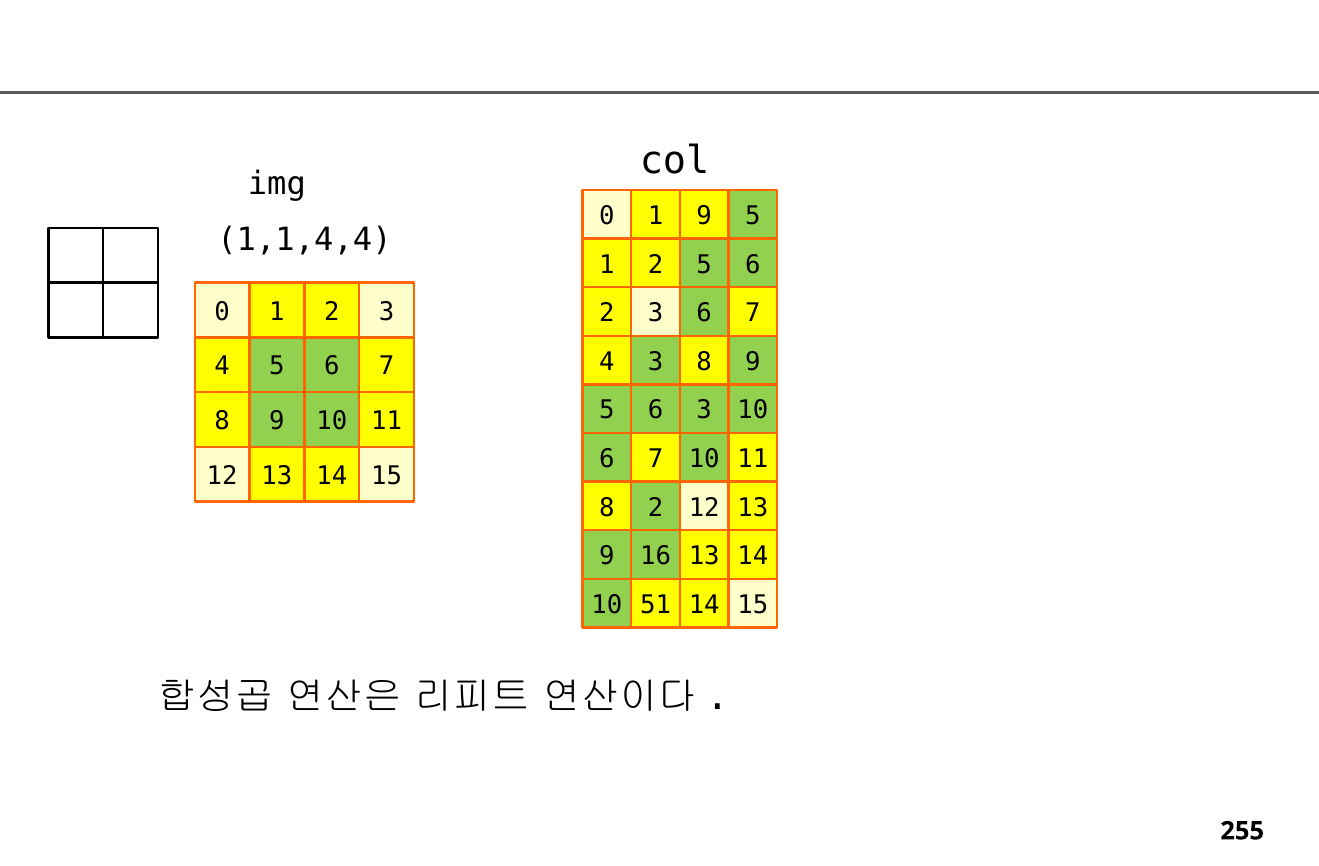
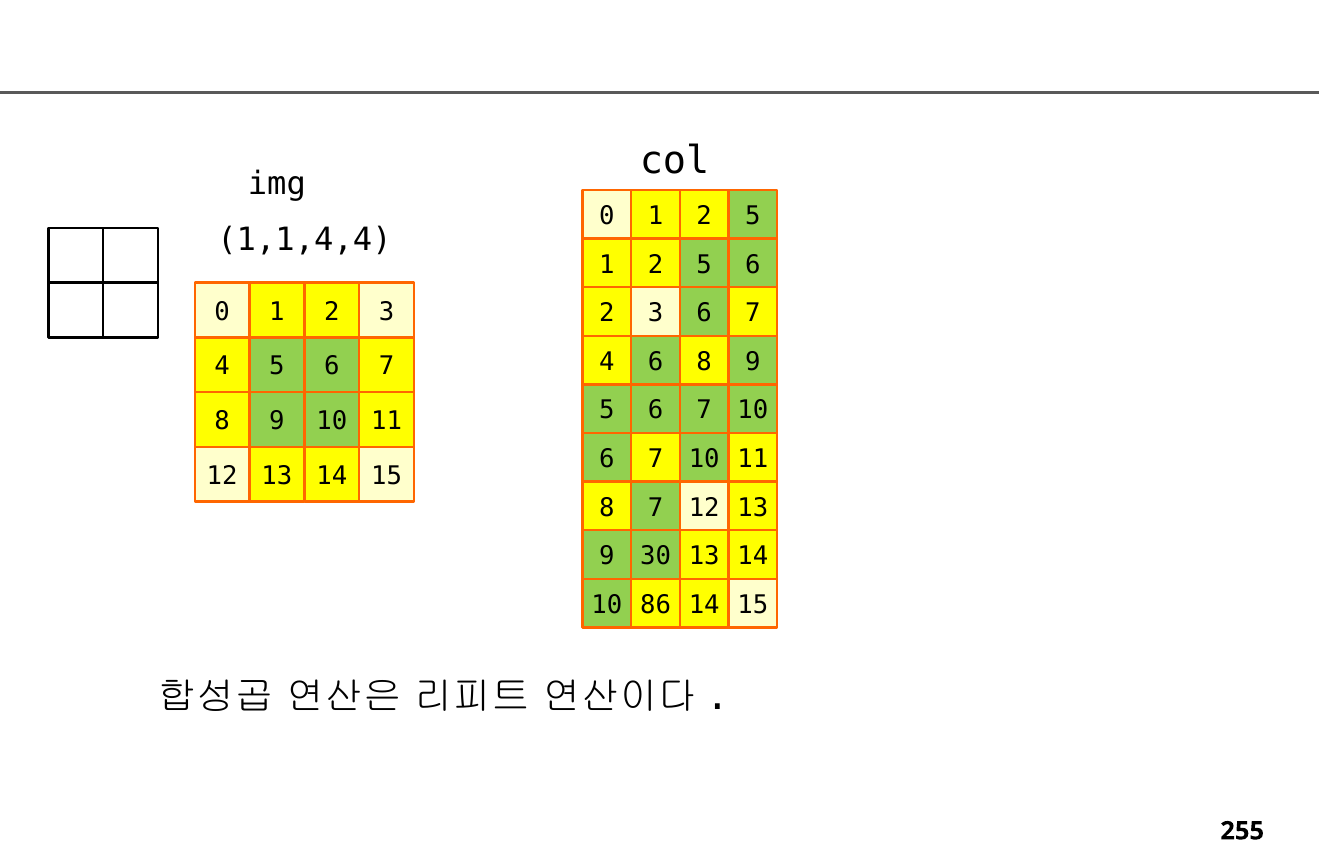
0 1 9: 9 -> 2
4 3: 3 -> 6
5 6 3: 3 -> 7
8 2: 2 -> 7
16: 16 -> 30
51: 51 -> 86
